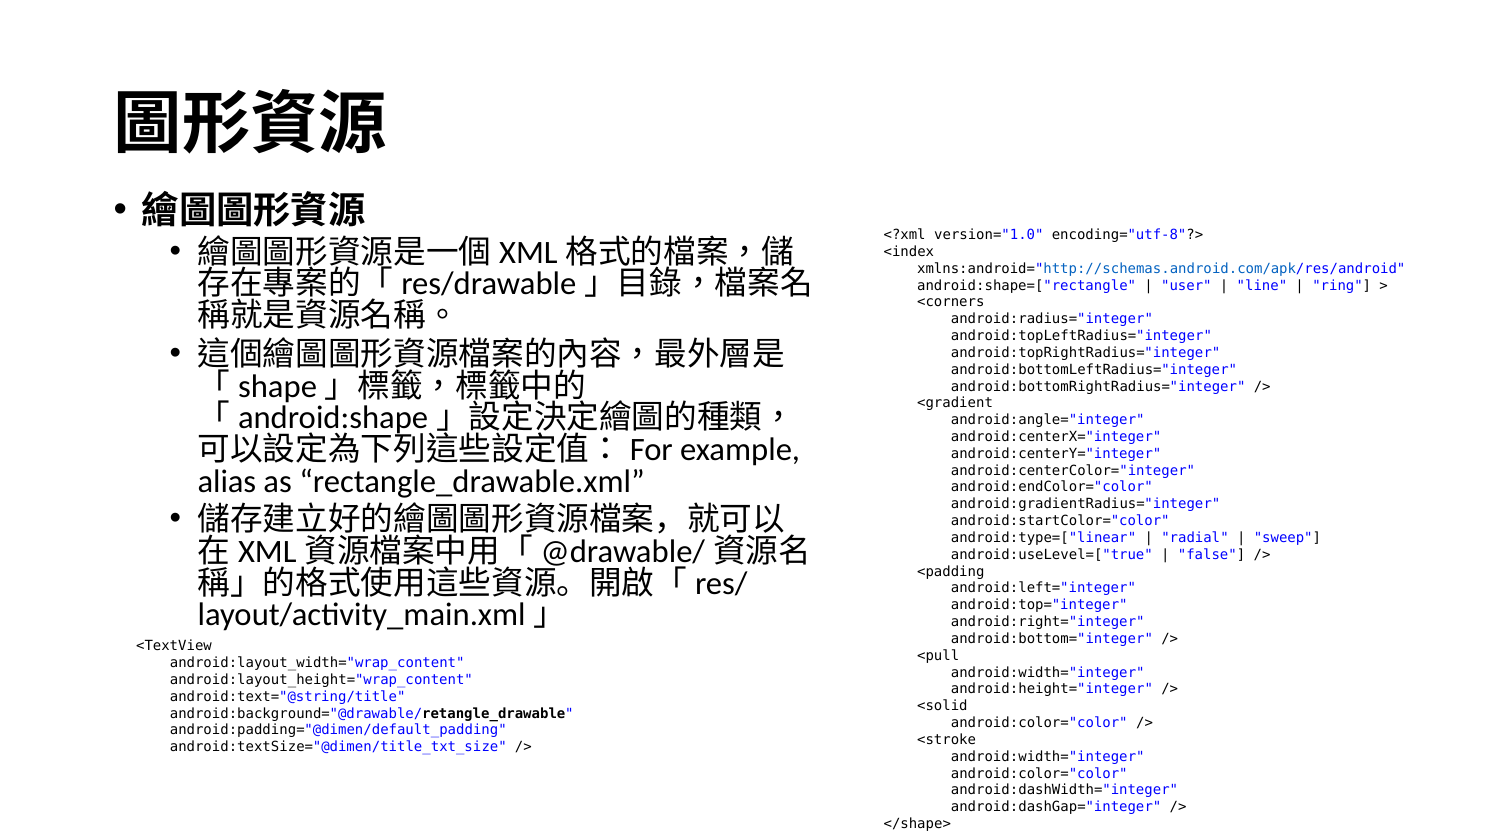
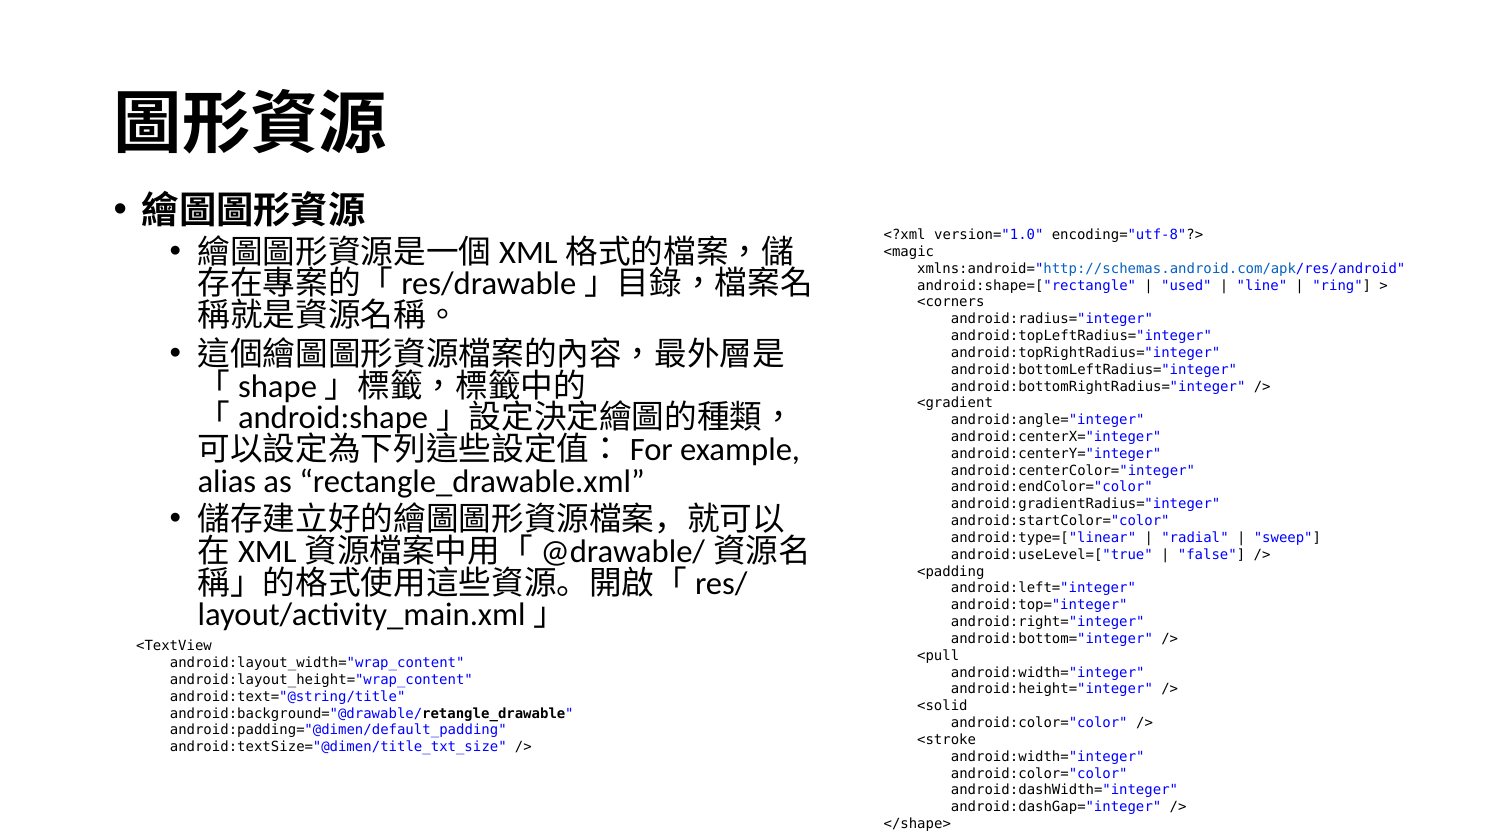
<index: <index -> <magic
user: user -> used
